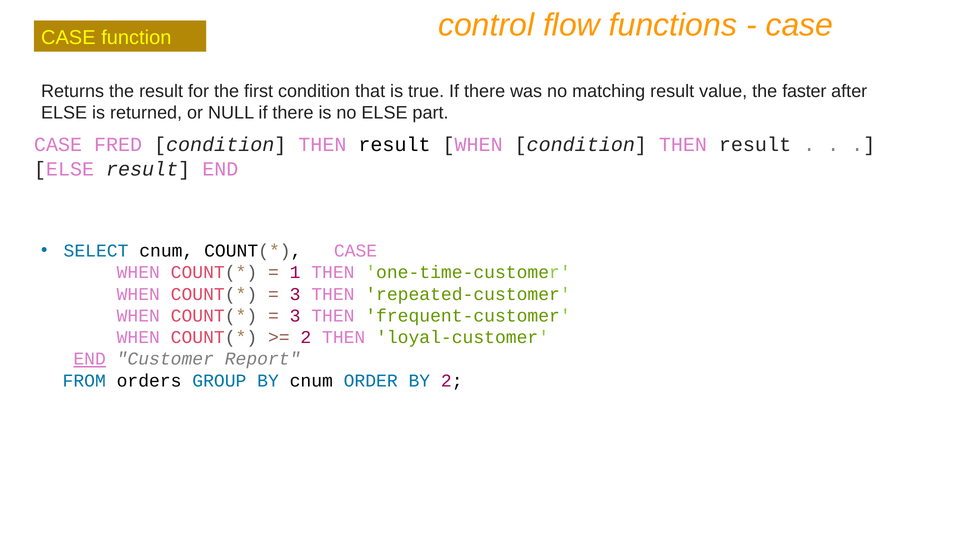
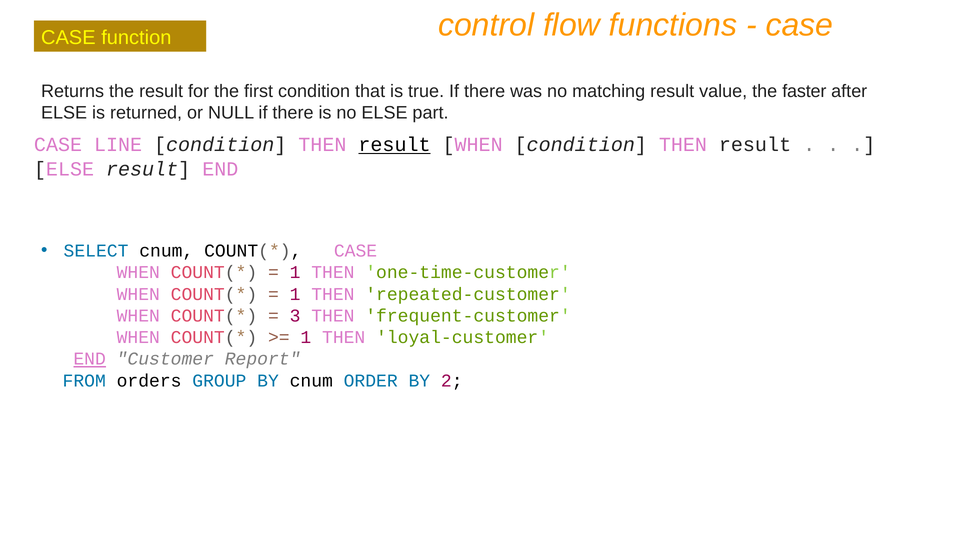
FRED: FRED -> LINE
result at (394, 145) underline: none -> present
3 at (295, 294): 3 -> 1
2 at (306, 337): 2 -> 1
